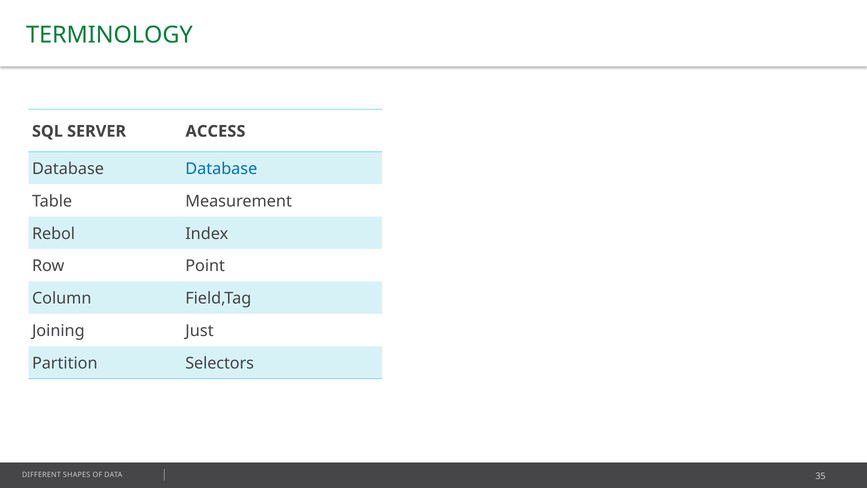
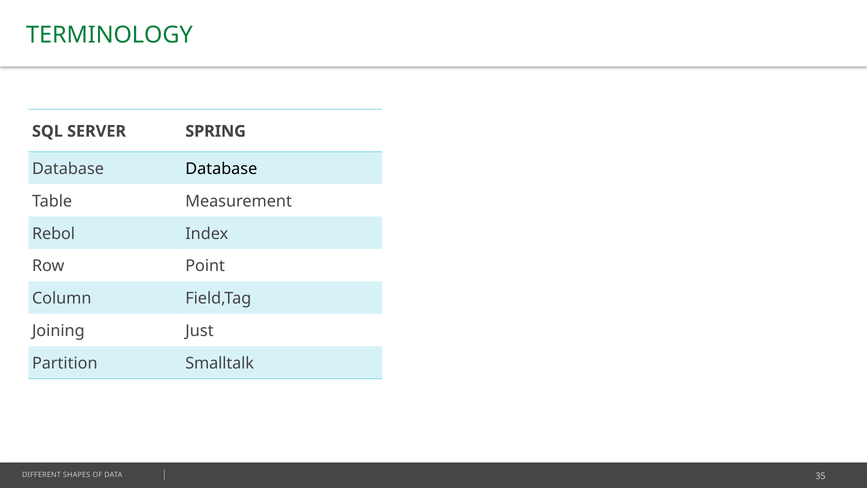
ACCESS: ACCESS -> SPRING
Database at (221, 169) colour: blue -> black
Selectors: Selectors -> Smalltalk
